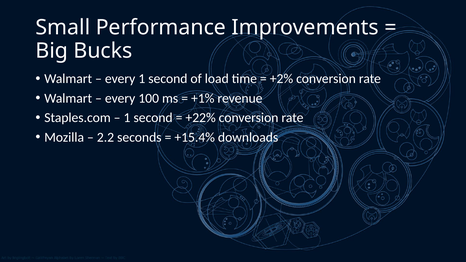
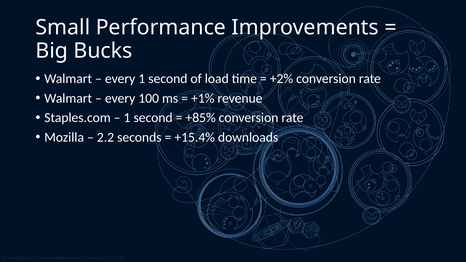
+22%: +22% -> +85%
